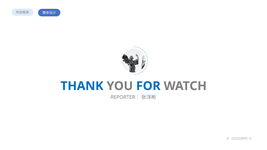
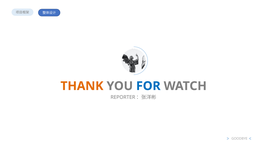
THANK colour: blue -> orange
